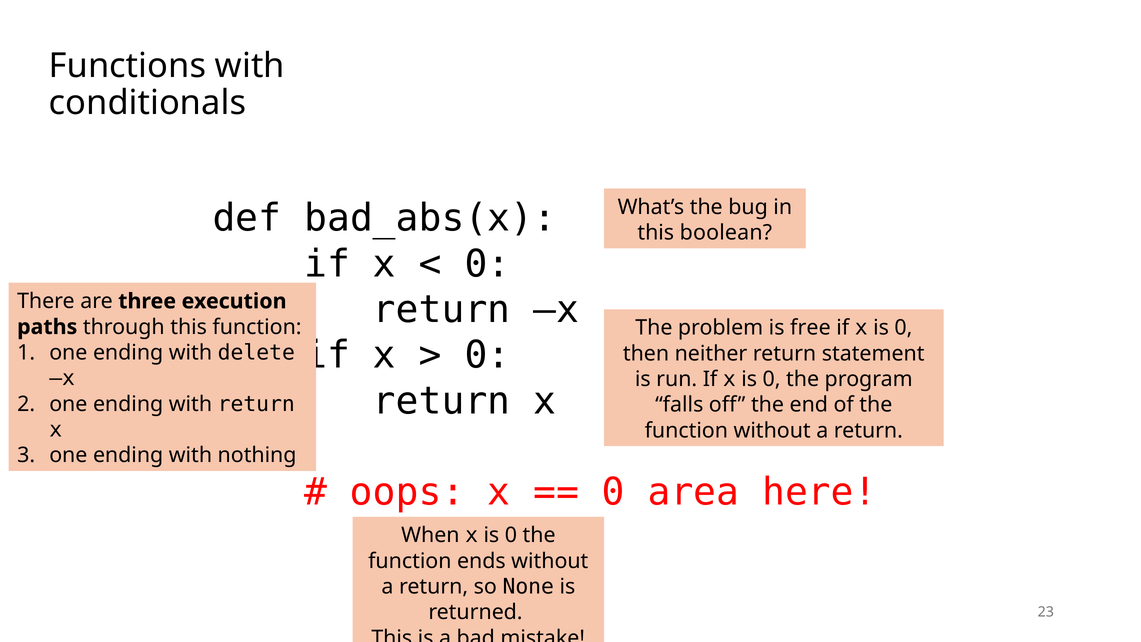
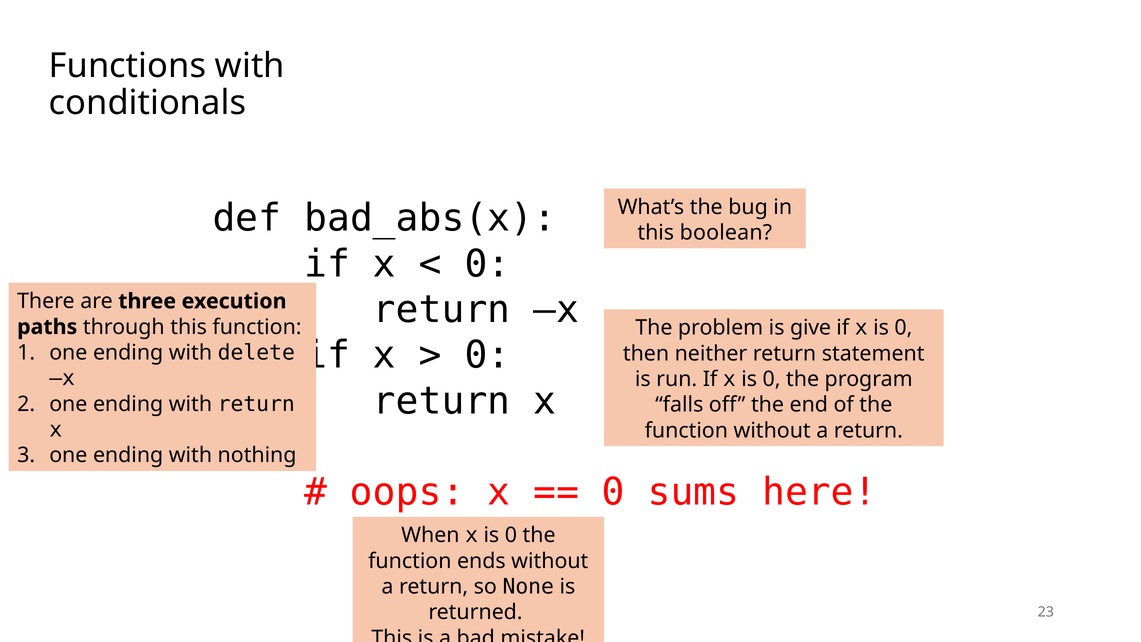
free: free -> give
area: area -> sums
